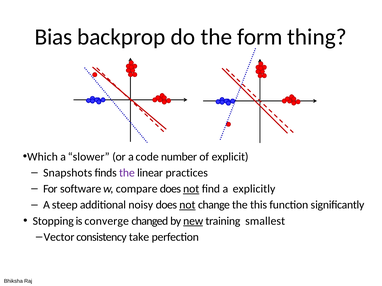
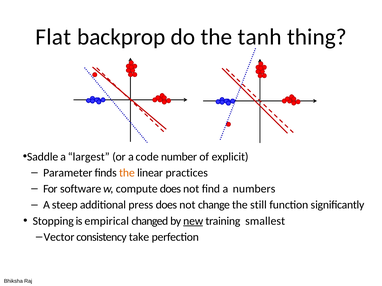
Bias: Bias -> Flat
form: form -> tanh
Which: Which -> Saddle
slower: slower -> largest
Snapshots: Snapshots -> Parameter
the at (127, 173) colour: purple -> orange
compare: compare -> compute
not at (191, 189) underline: present -> none
explicitly: explicitly -> numbers
noisy: noisy -> press
not at (187, 205) underline: present -> none
this: this -> still
converge: converge -> empirical
